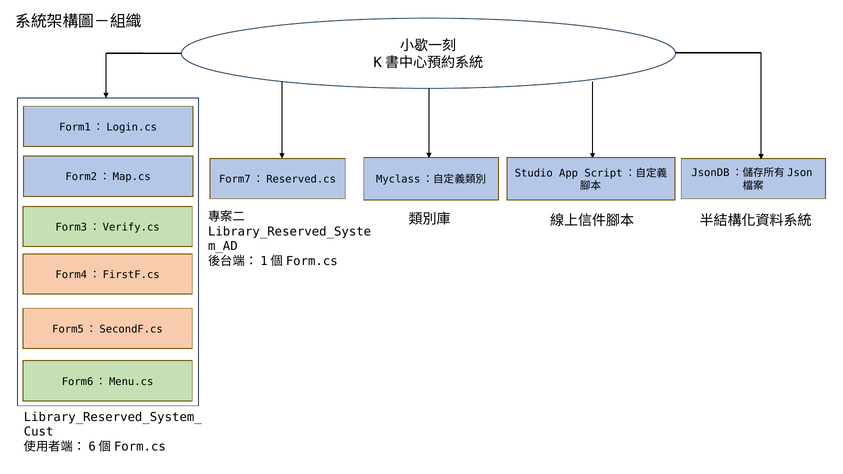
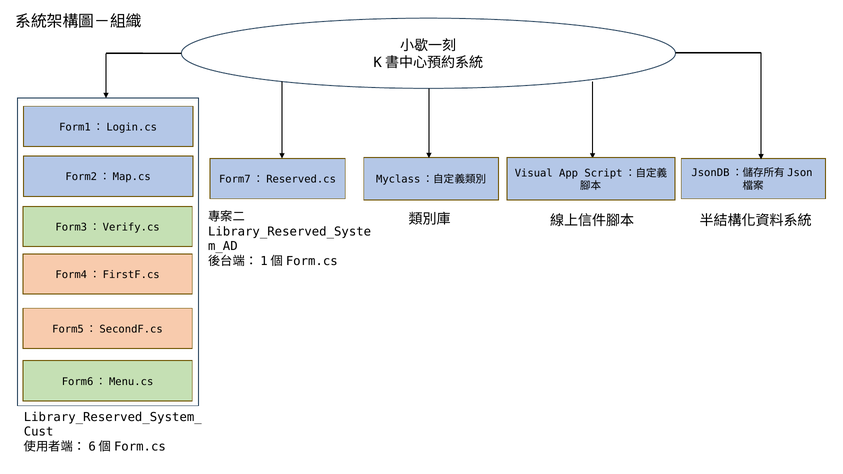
Studio: Studio -> Visual
